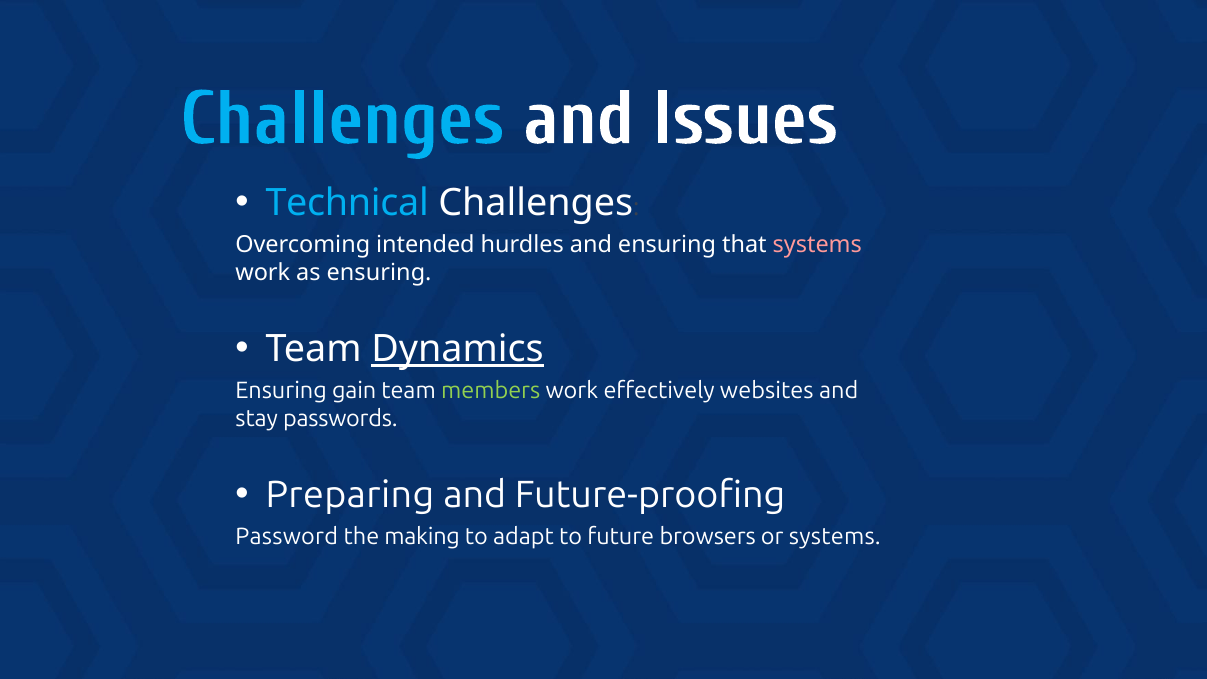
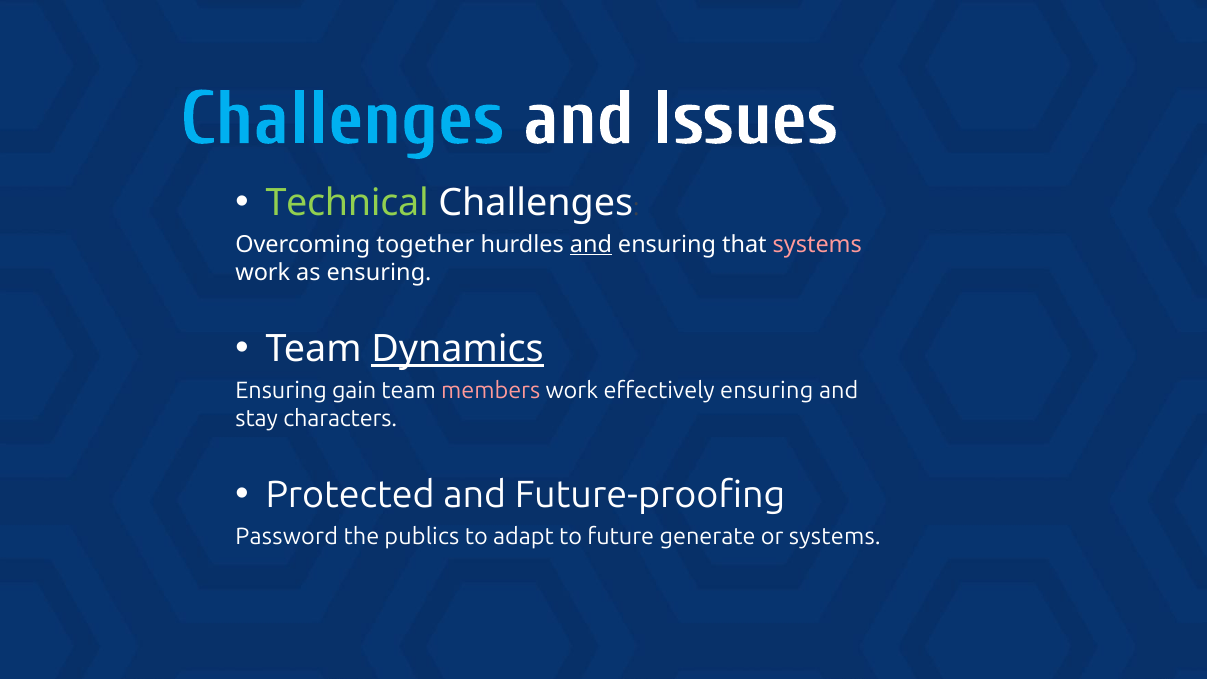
Technical colour: light blue -> light green
intended: intended -> together
and at (591, 244) underline: none -> present
members colour: light green -> pink
effectively websites: websites -> ensuring
passwords: passwords -> characters
Preparing: Preparing -> Protected
making: making -> publics
browsers: browsers -> generate
